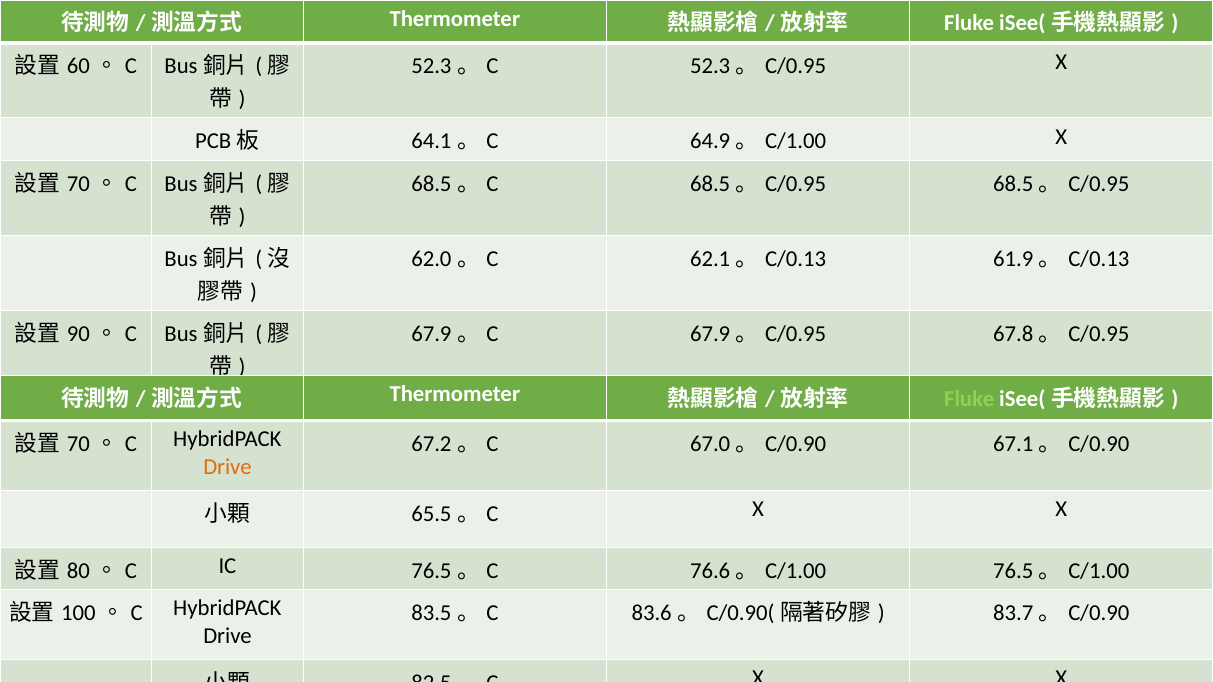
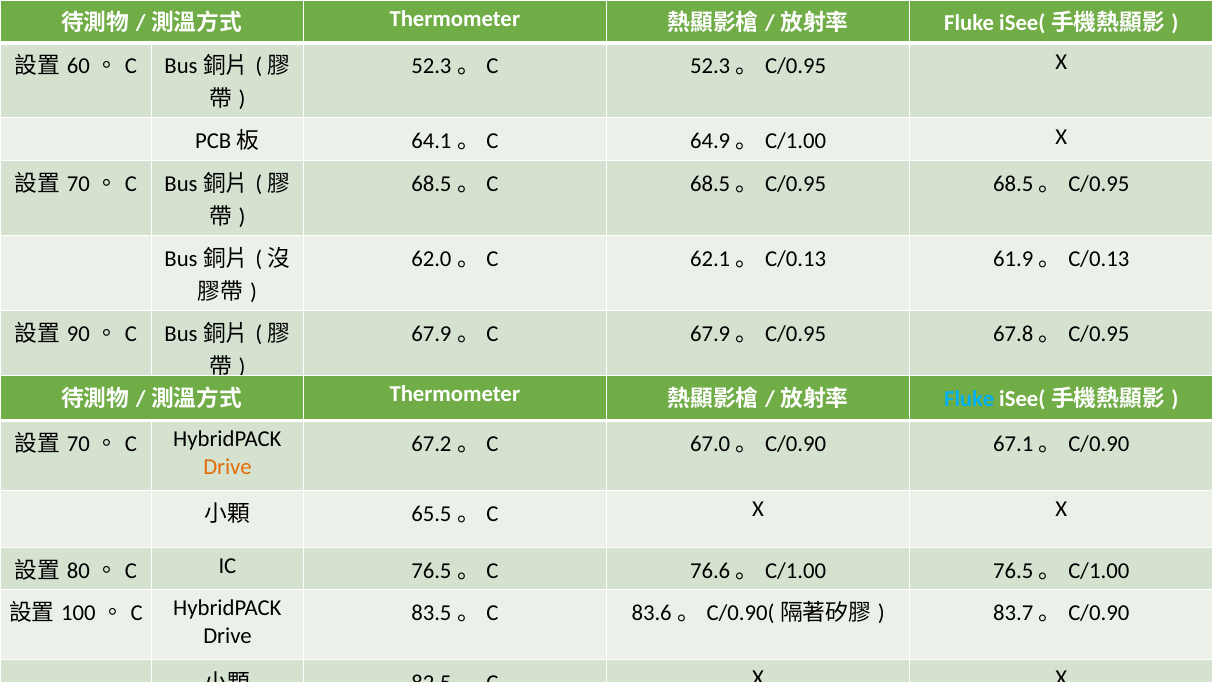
Fluke at (969, 399) colour: light green -> light blue
